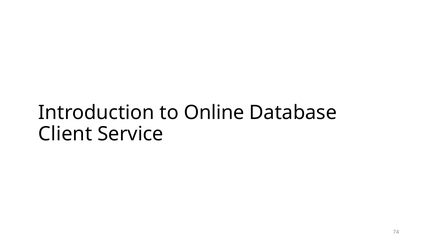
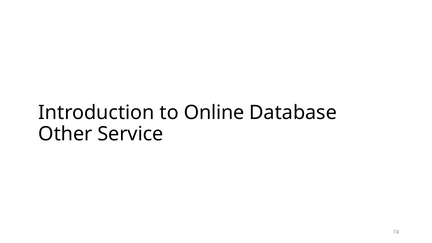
Client: Client -> Other
